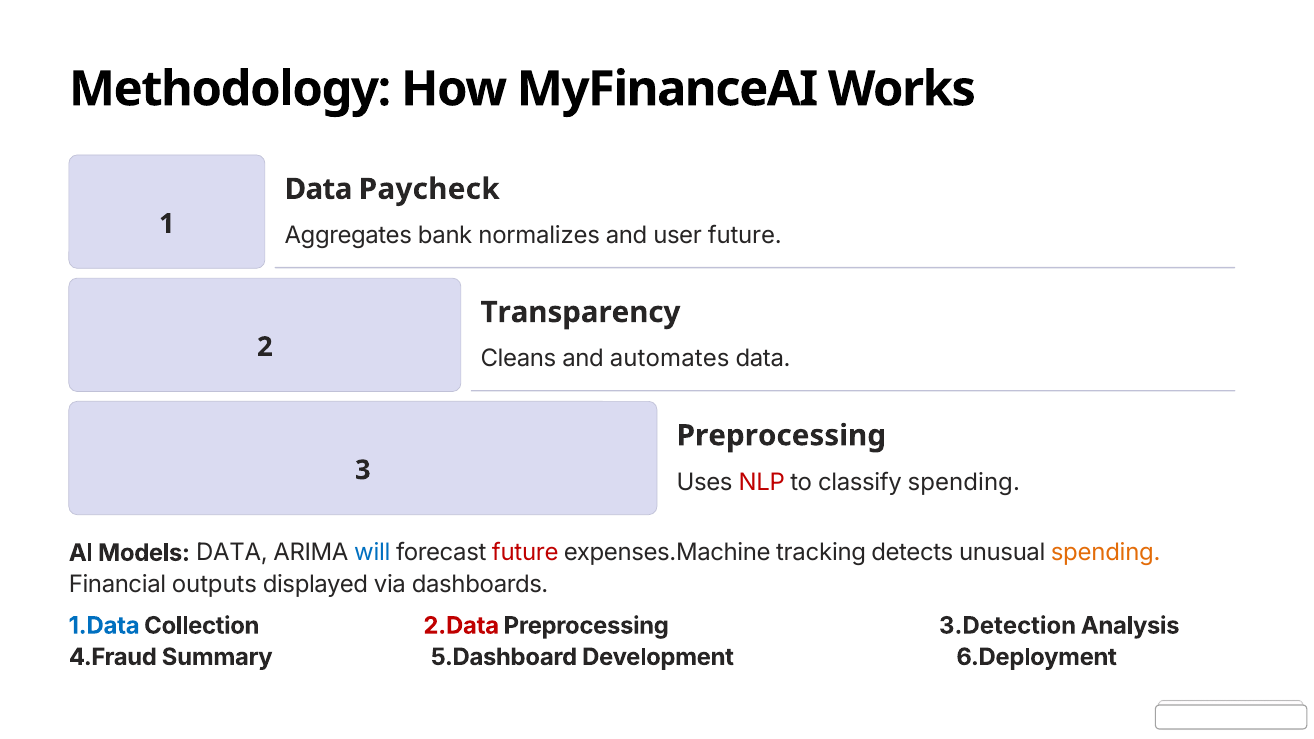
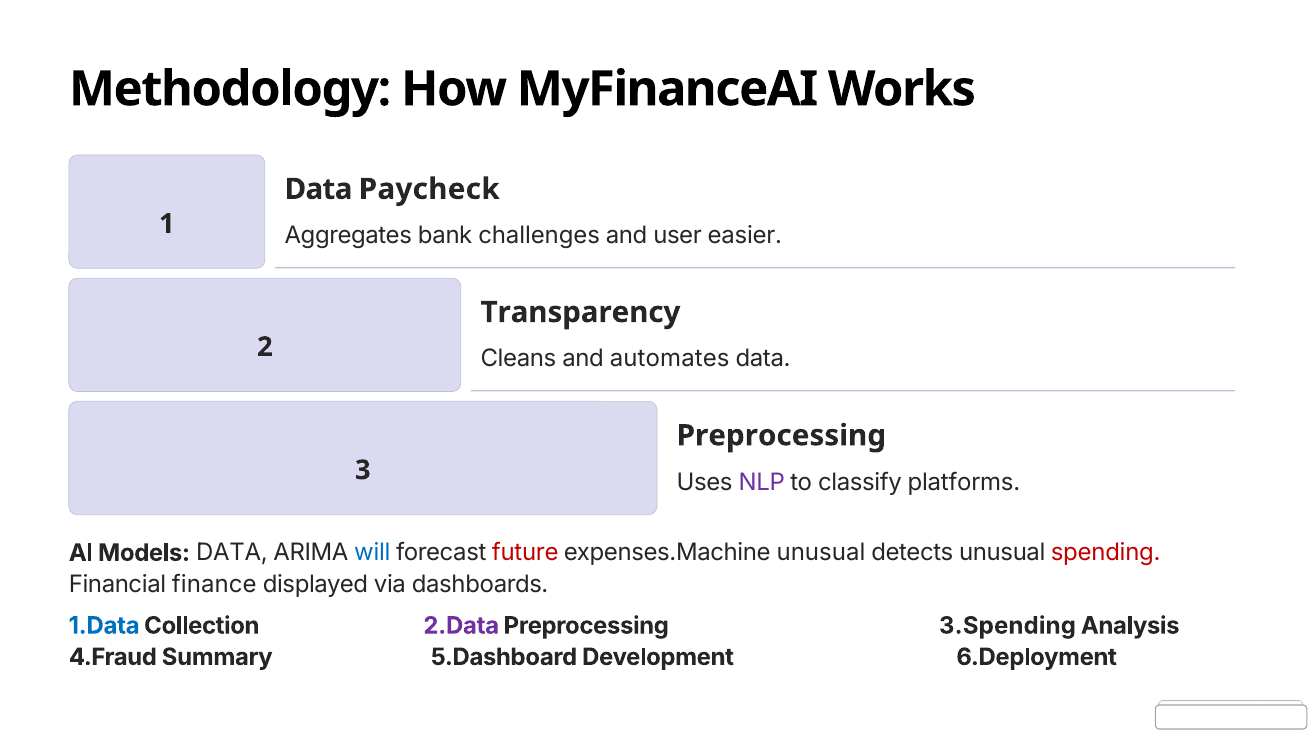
normalizes: normalizes -> challenges
user future: future -> easier
NLP colour: red -> purple
classify spending: spending -> platforms
expenses.Machine tracking: tracking -> unusual
spending at (1106, 553) colour: orange -> red
outputs: outputs -> finance
2.Data colour: red -> purple
3.Detection: 3.Detection -> 3.Spending
